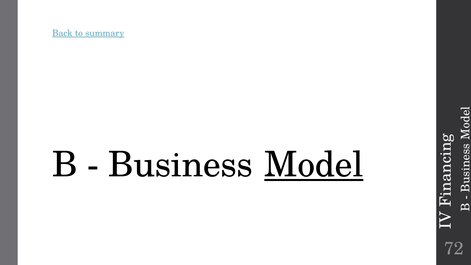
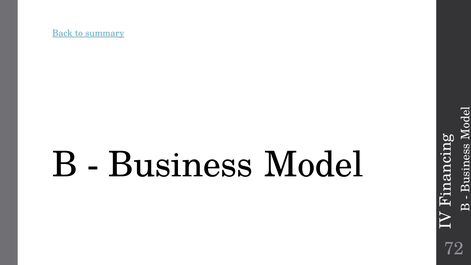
Model underline: present -> none
